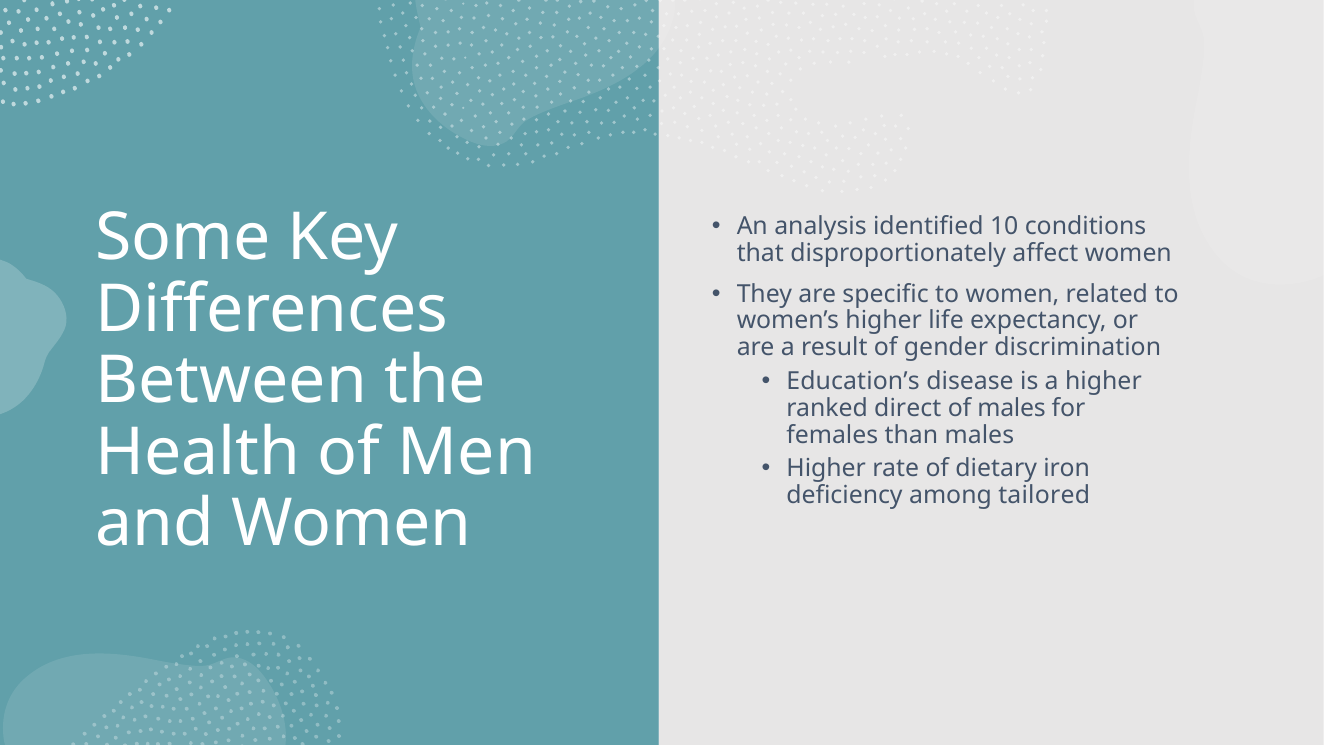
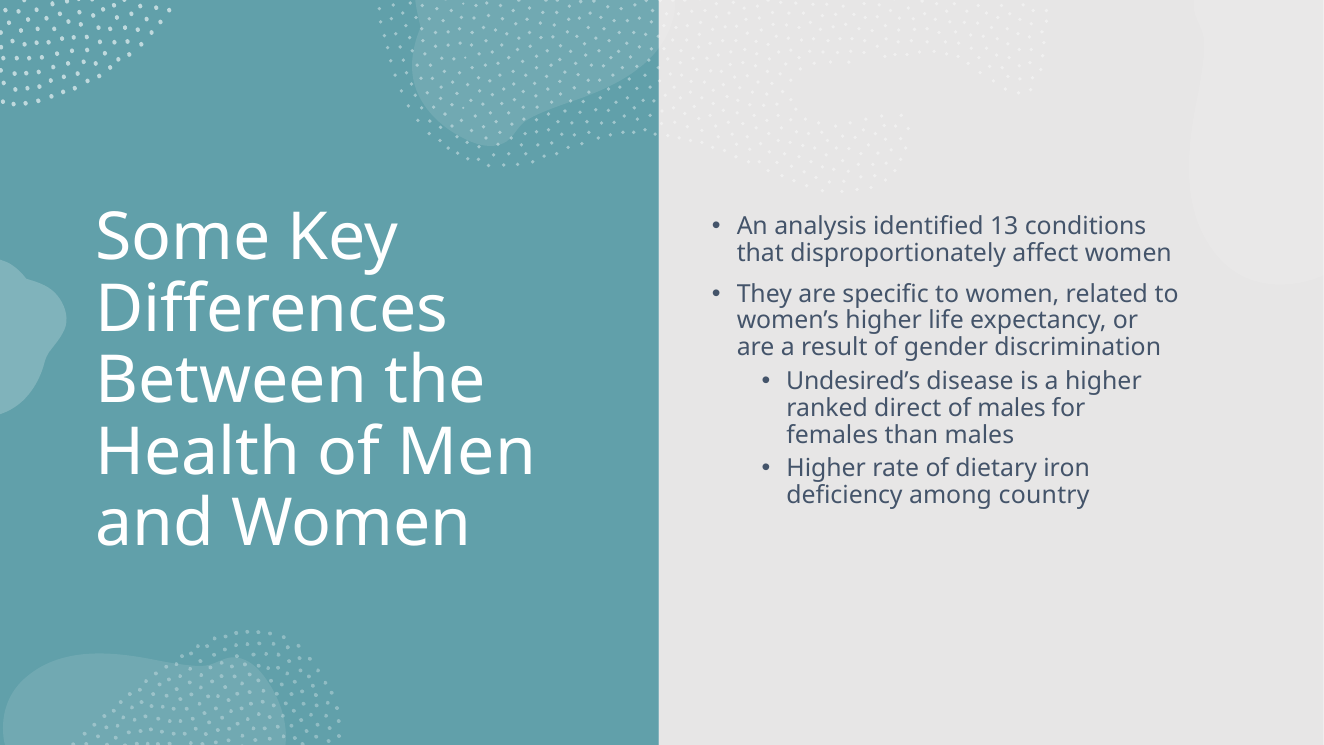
10: 10 -> 13
Education’s: Education’s -> Undesired’s
tailored: tailored -> country
